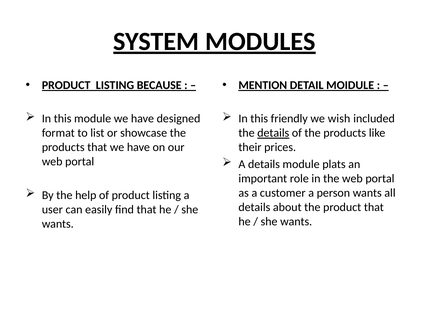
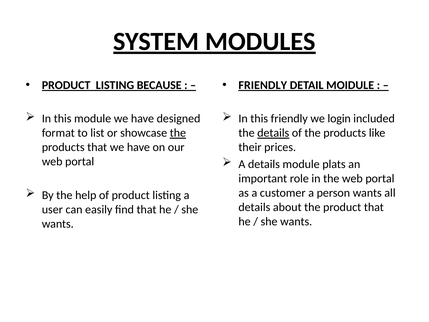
MENTION at (263, 85): MENTION -> FRIENDLY
wish: wish -> login
the at (178, 133) underline: none -> present
